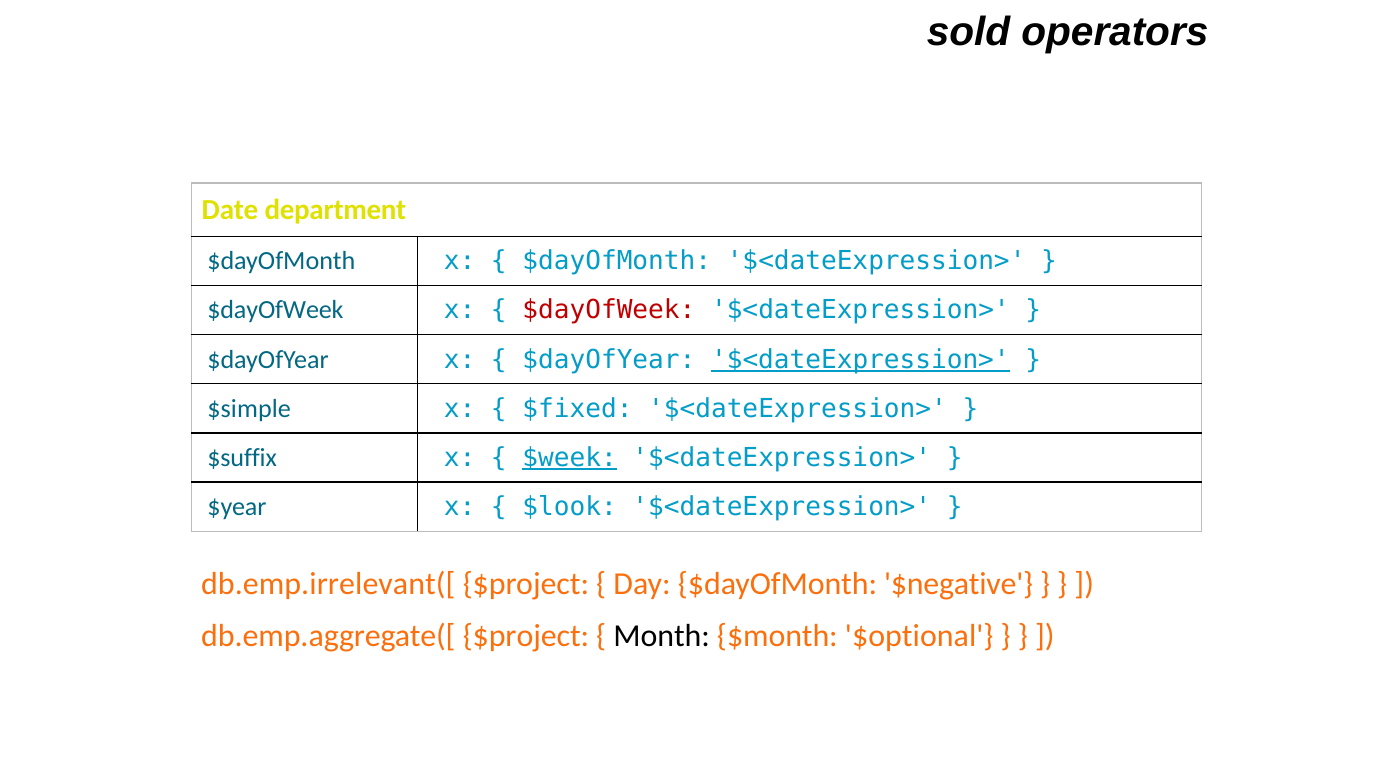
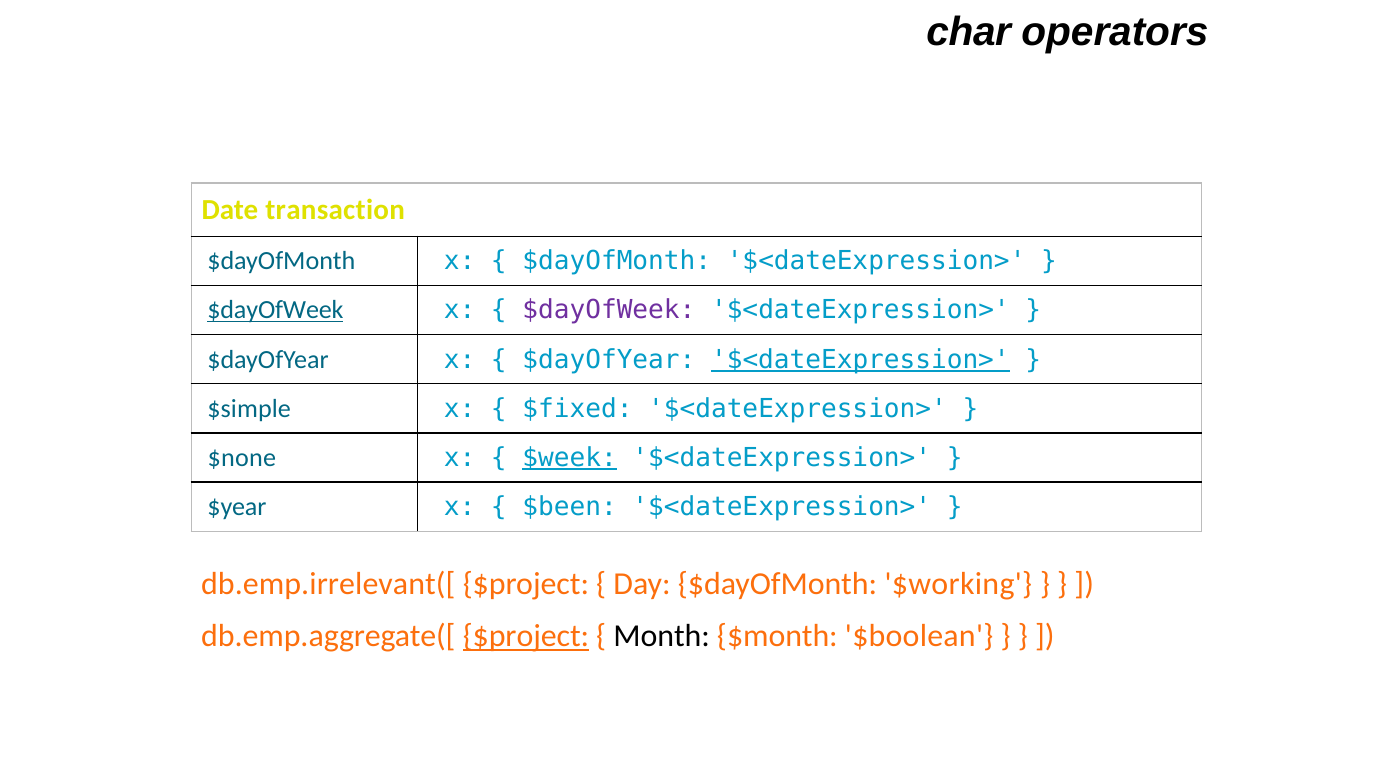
sold: sold -> char
department: department -> transaction
$dayOfWeek at (275, 310) underline: none -> present
$dayOfWeek at (609, 310) colour: red -> purple
$suffix: $suffix -> $none
$look: $look -> $been
$negative: $negative -> $working
$project at (526, 636) underline: none -> present
$optional: $optional -> $boolean
